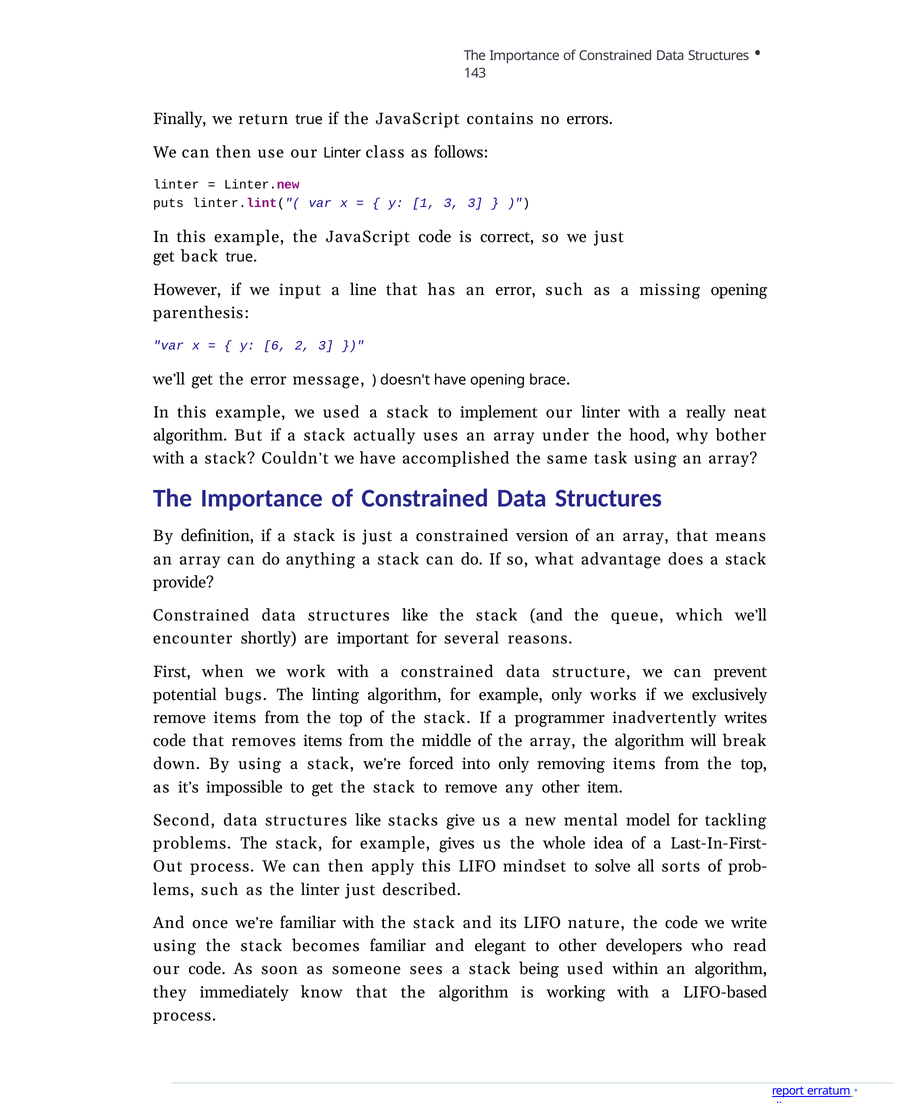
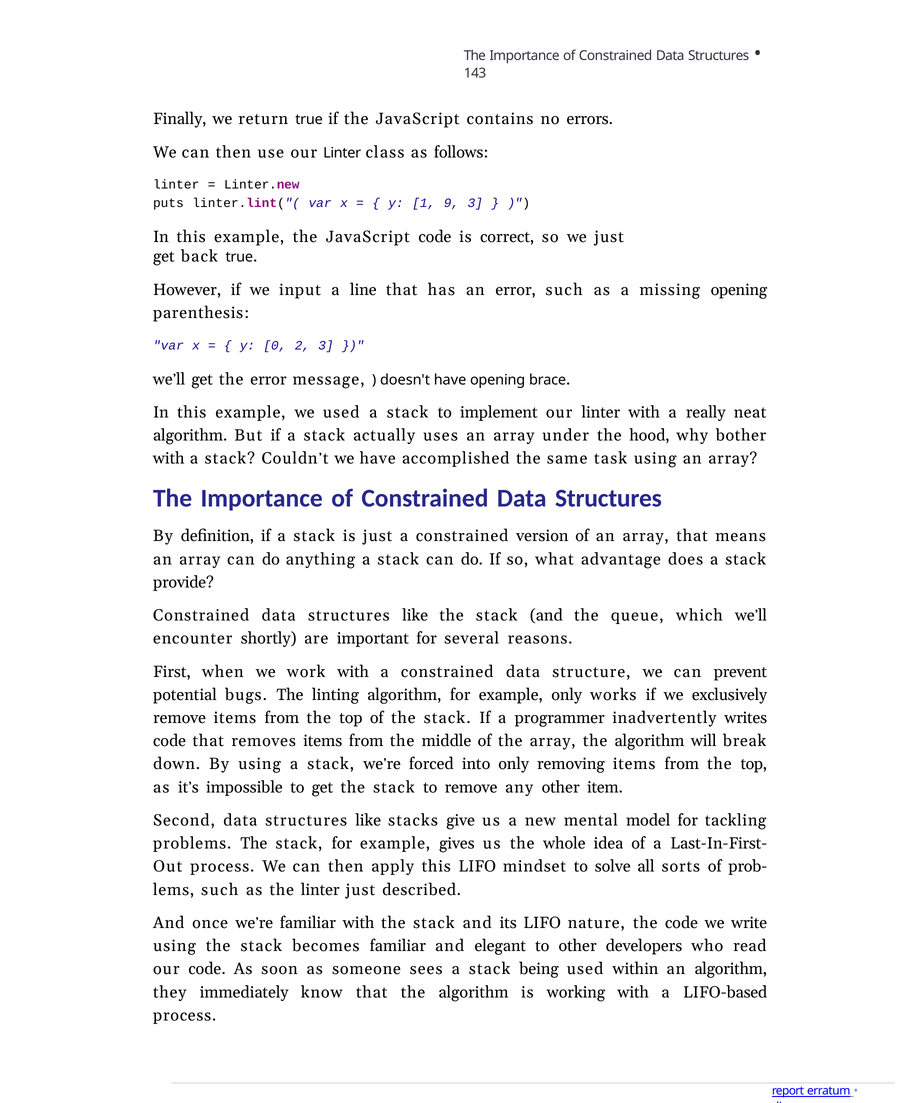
1 3: 3 -> 9
6: 6 -> 0
